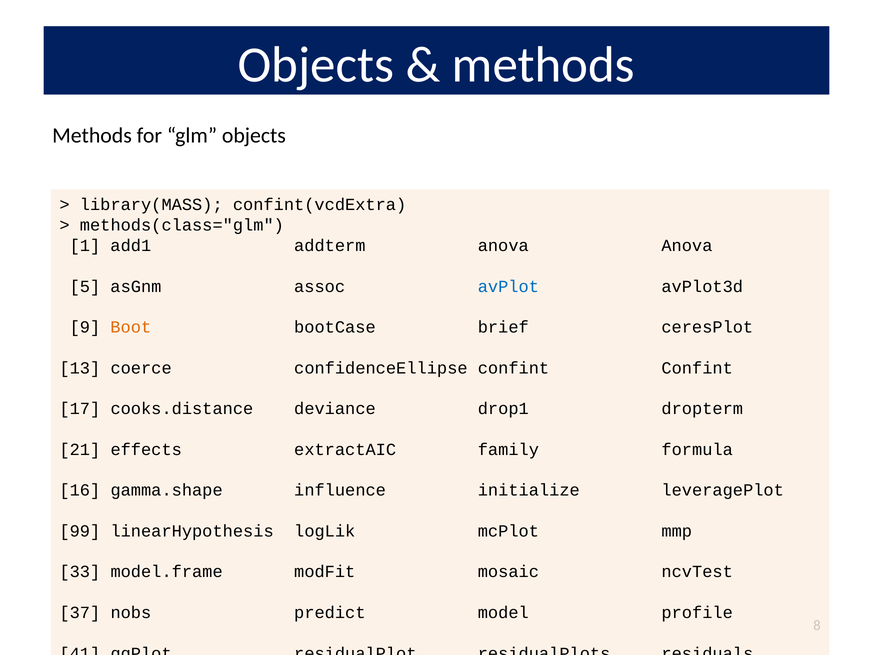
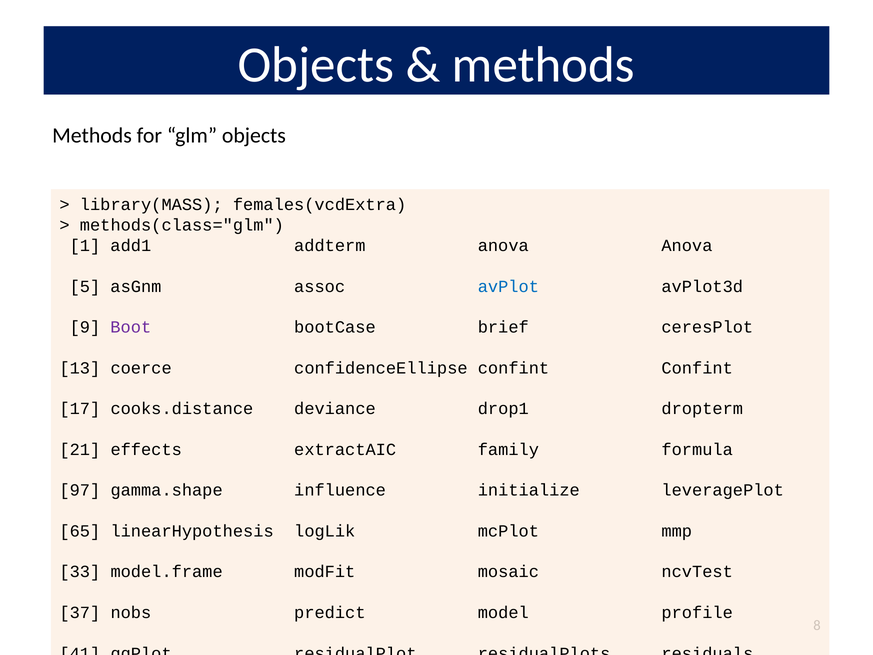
confint(vcdExtra: confint(vcdExtra -> females(vcdExtra
Boot colour: orange -> purple
16: 16 -> 97
99: 99 -> 65
